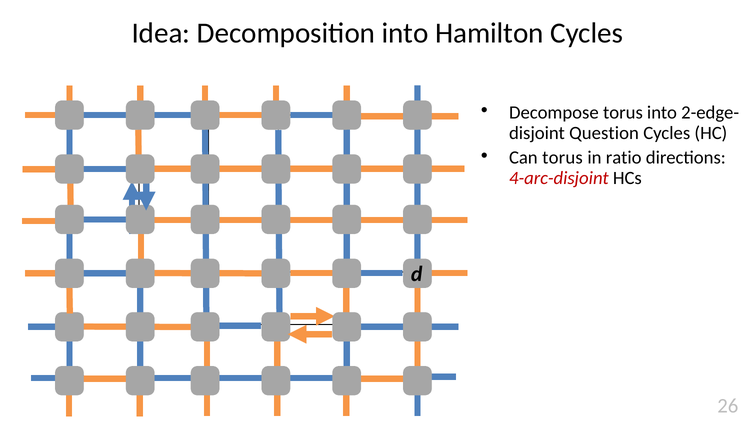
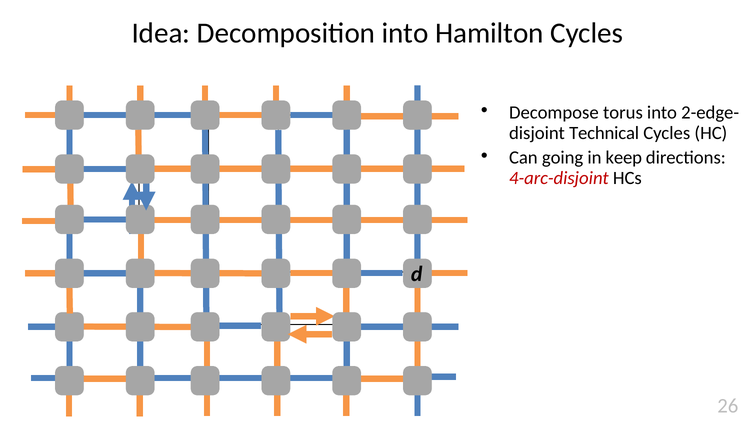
Question: Question -> Technical
Can torus: torus -> going
ratio: ratio -> keep
